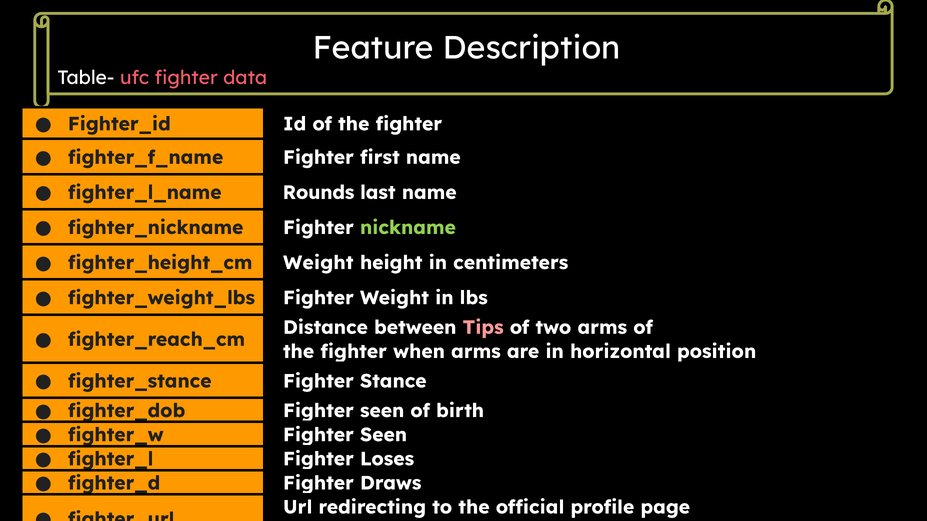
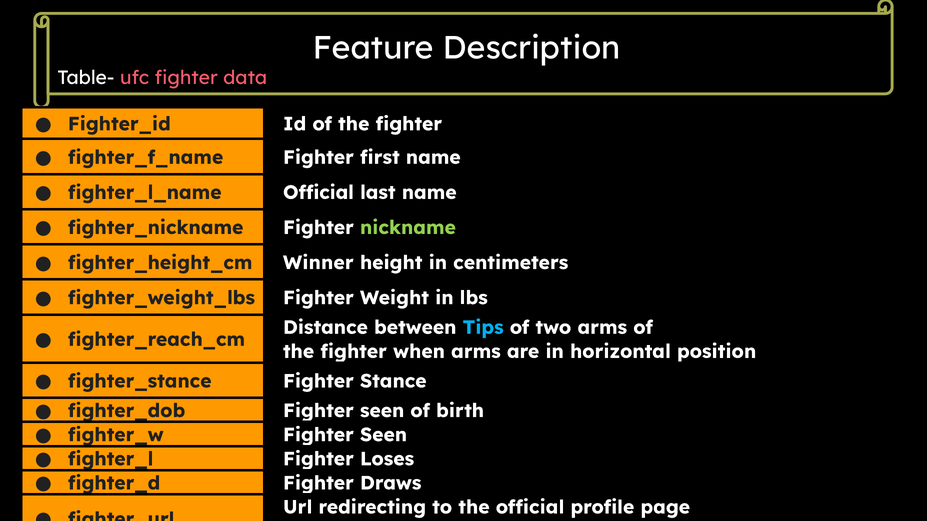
Rounds at (318, 193): Rounds -> Official
Weight at (318, 263): Weight -> Winner
Tips colour: pink -> light blue
